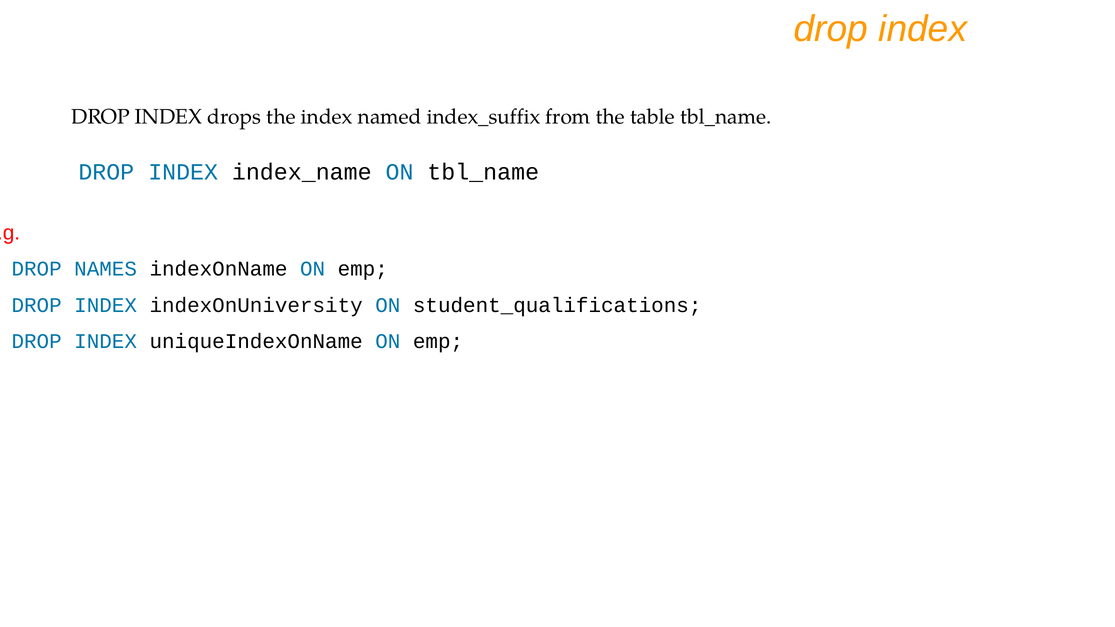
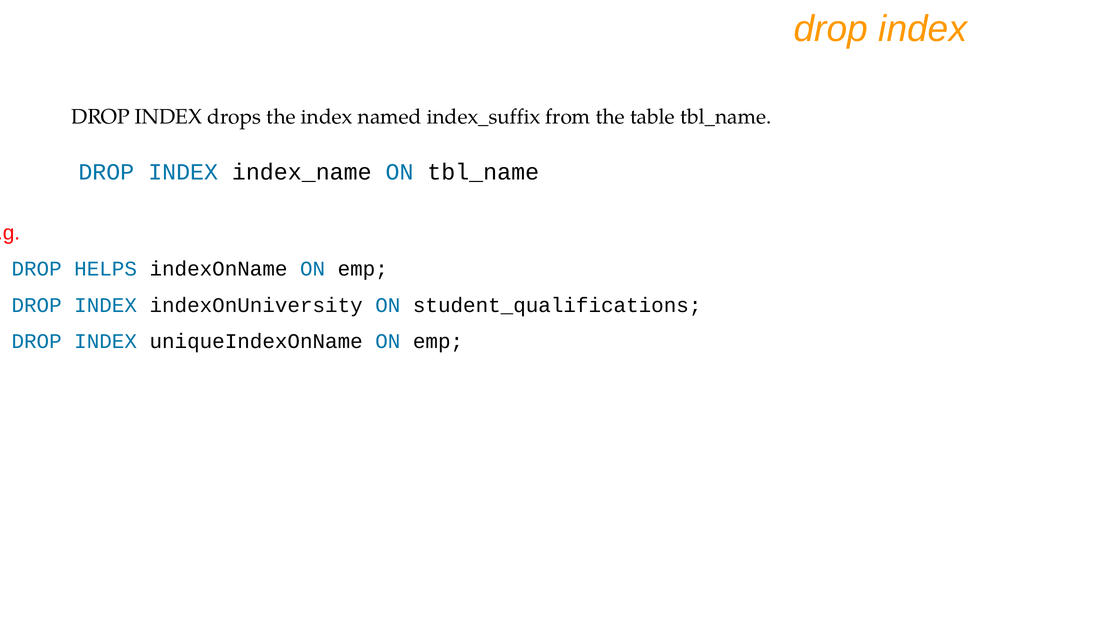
NAMES: NAMES -> HELPS
